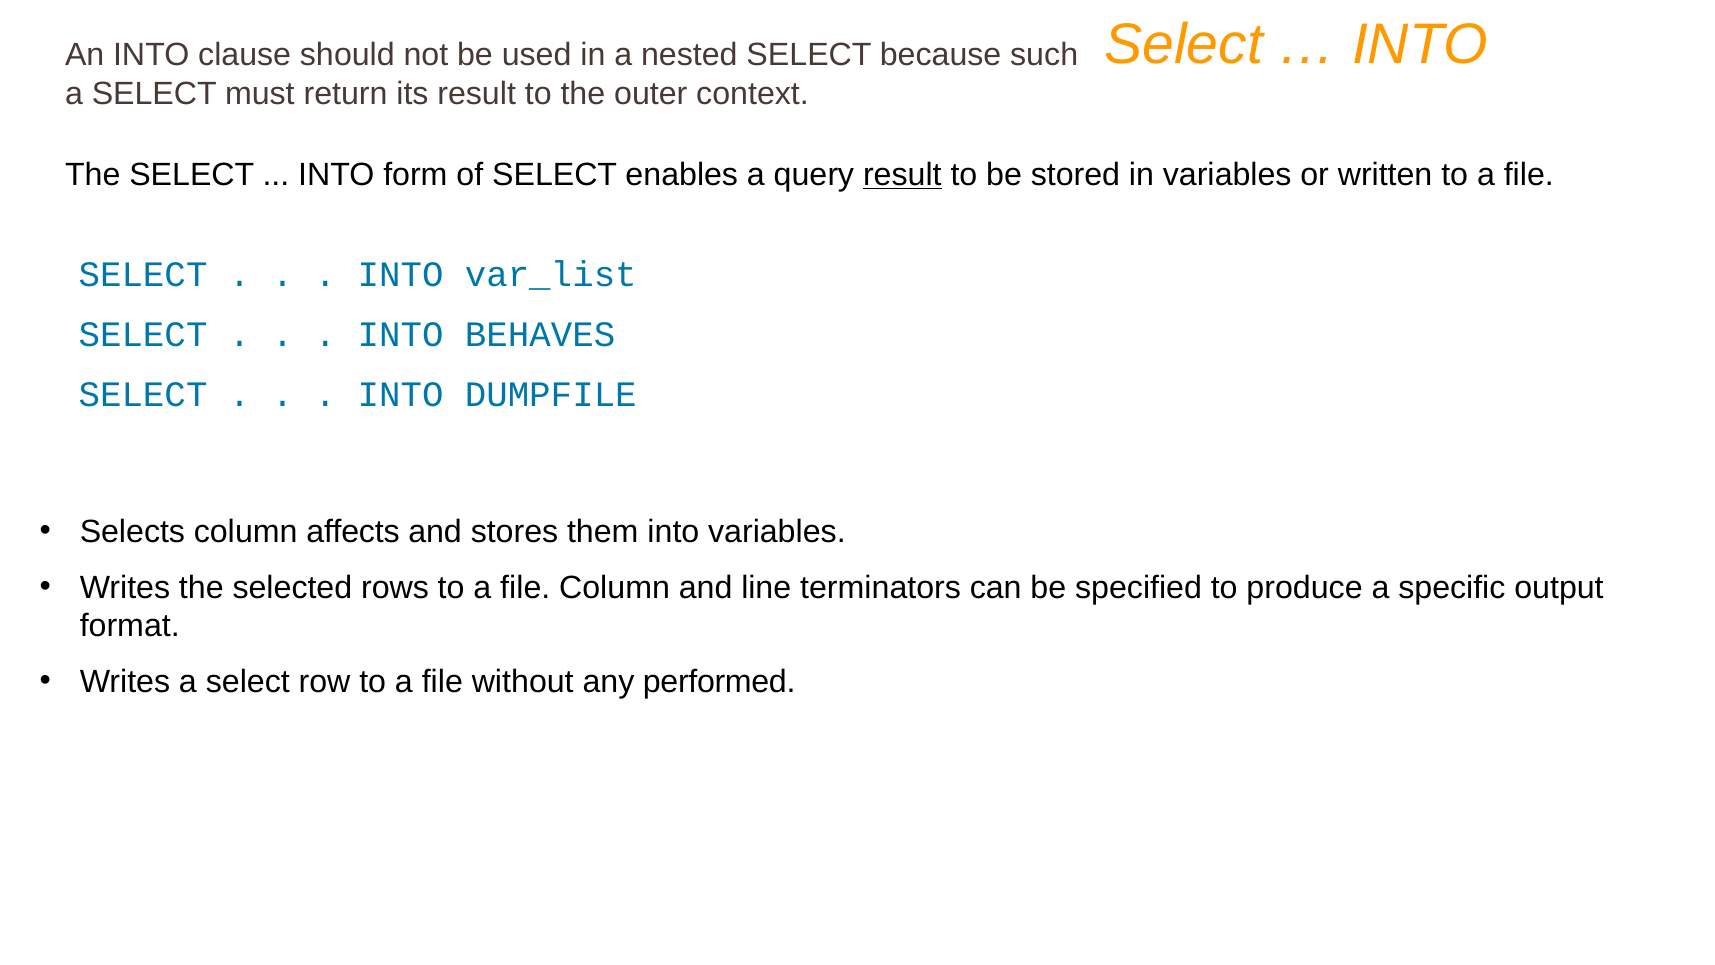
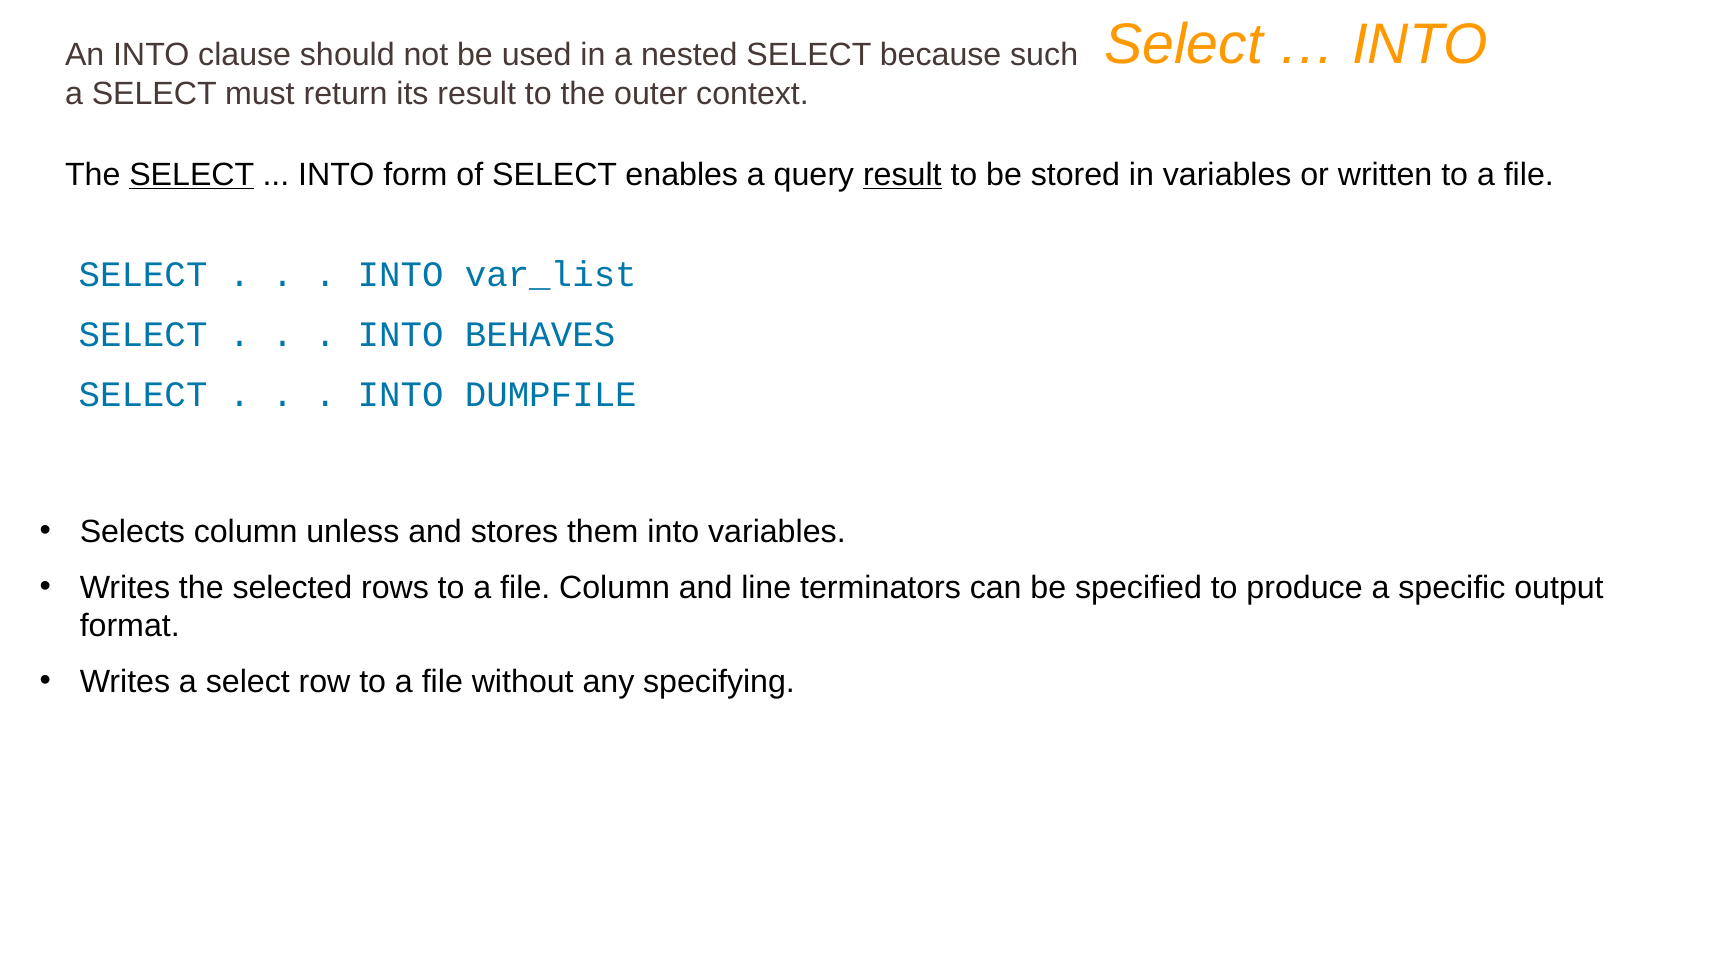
SELECT at (192, 175) underline: none -> present
affects: affects -> unless
performed: performed -> specifying
